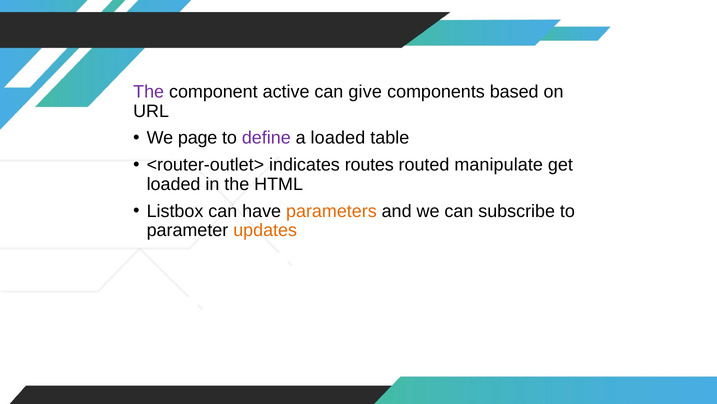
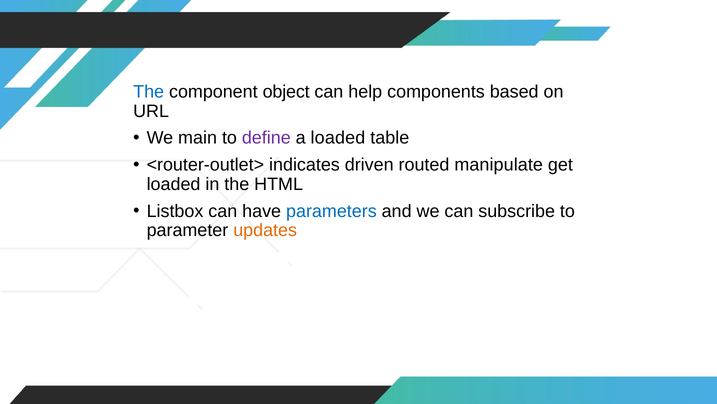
The at (149, 92) colour: purple -> blue
active: active -> object
give: give -> help
page: page -> main
routes: routes -> driven
parameters colour: orange -> blue
